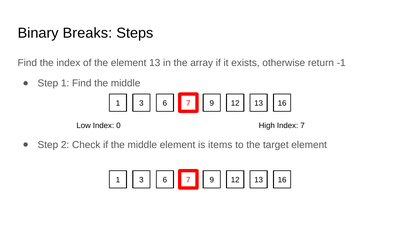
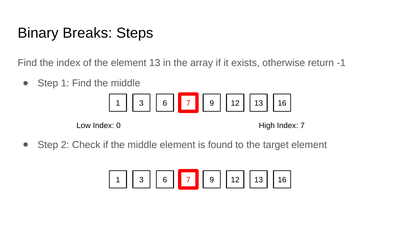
items: items -> found
